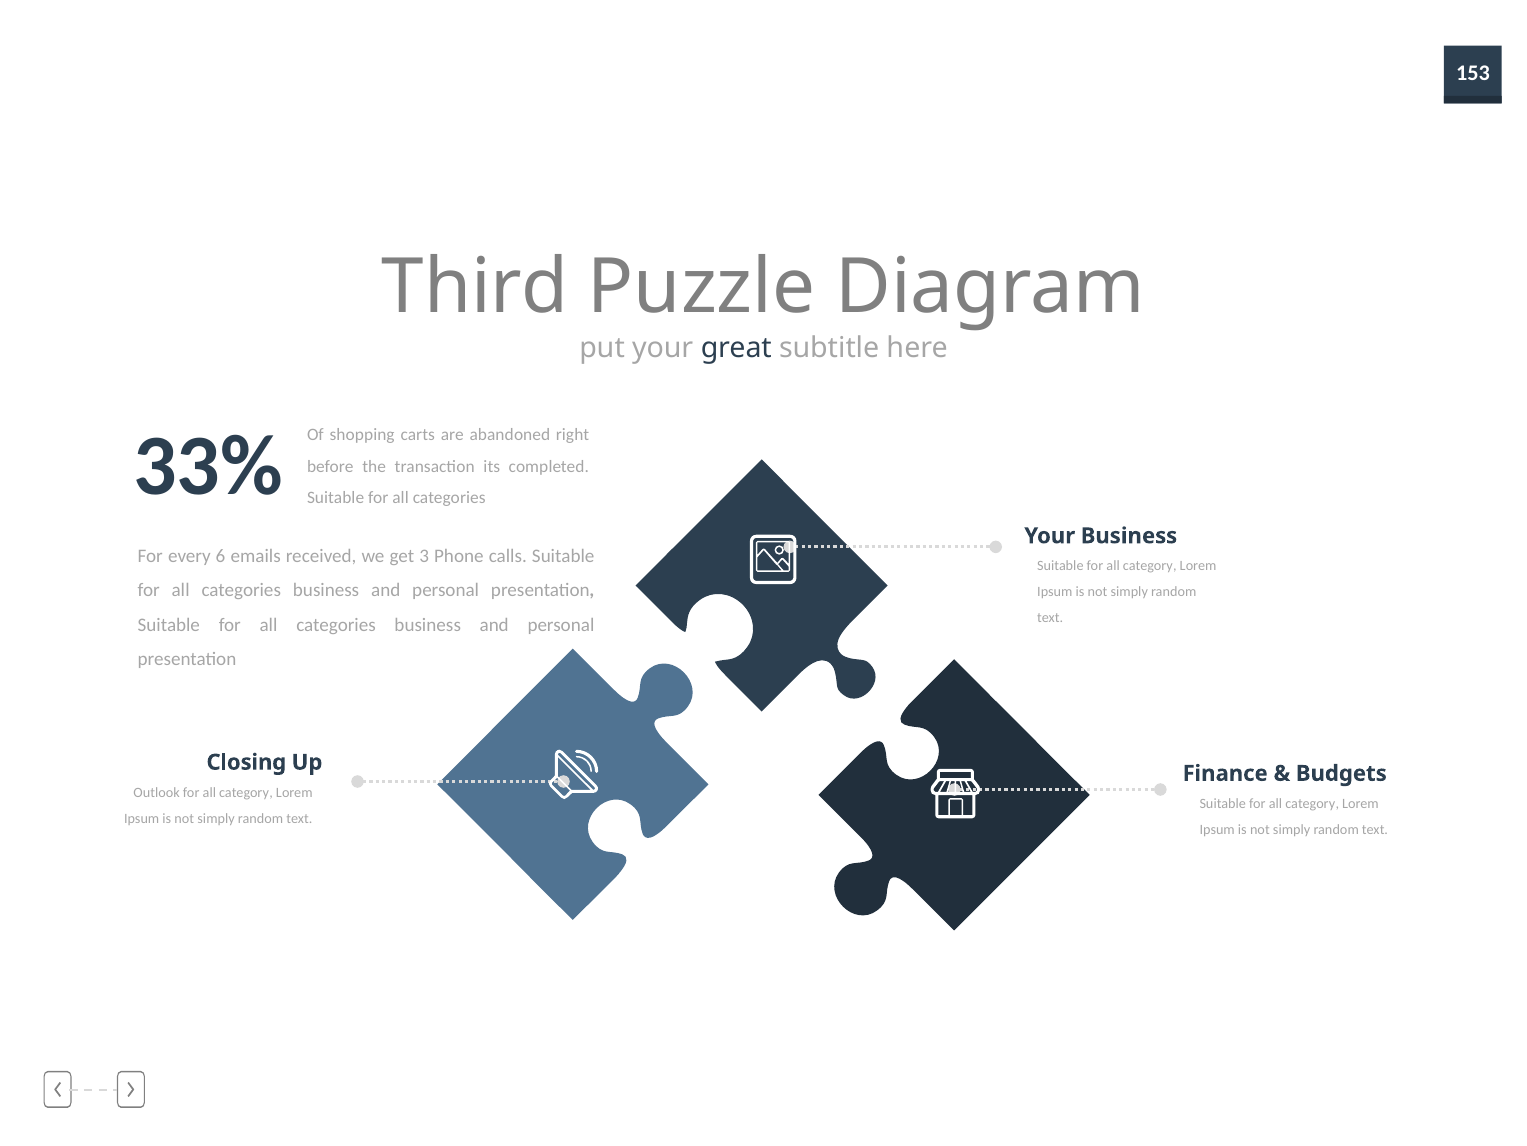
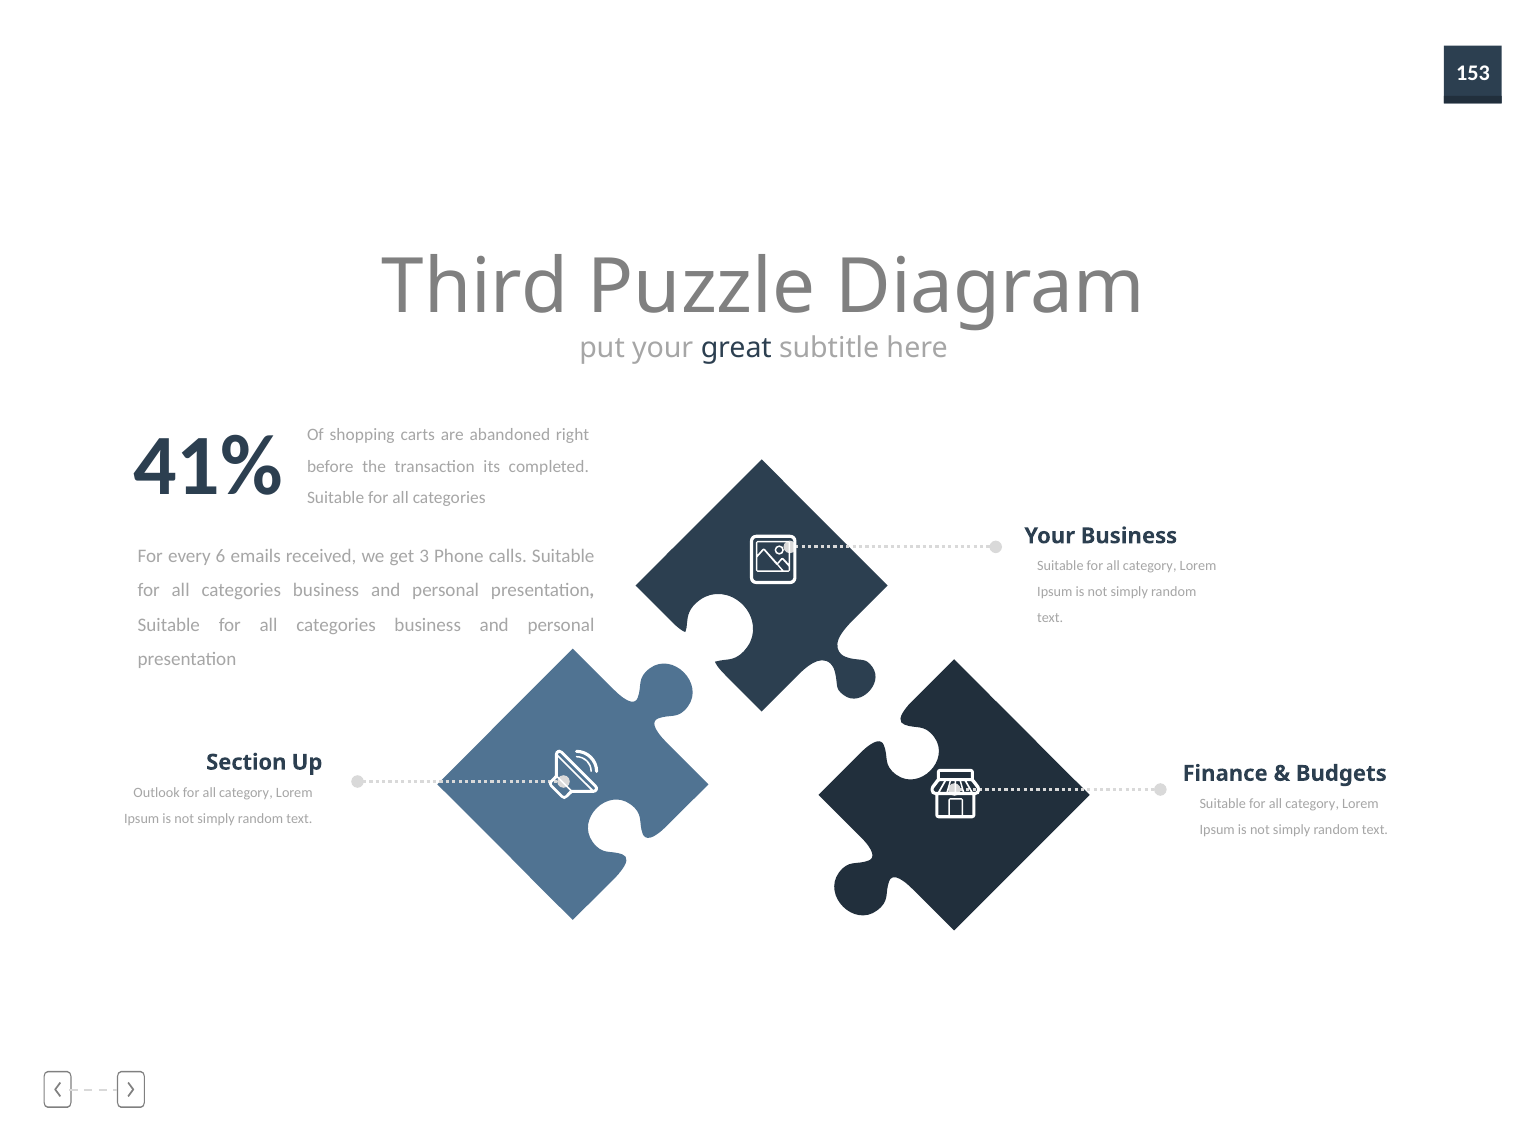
33%: 33% -> 41%
Closing: Closing -> Section
